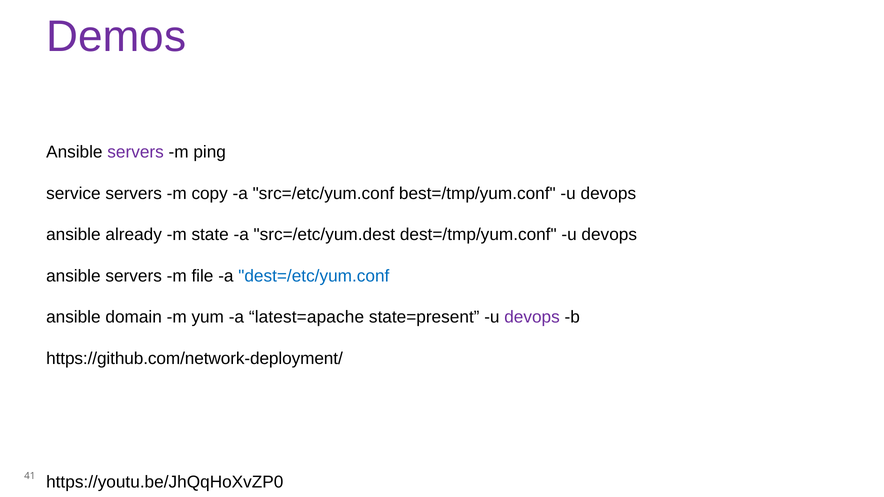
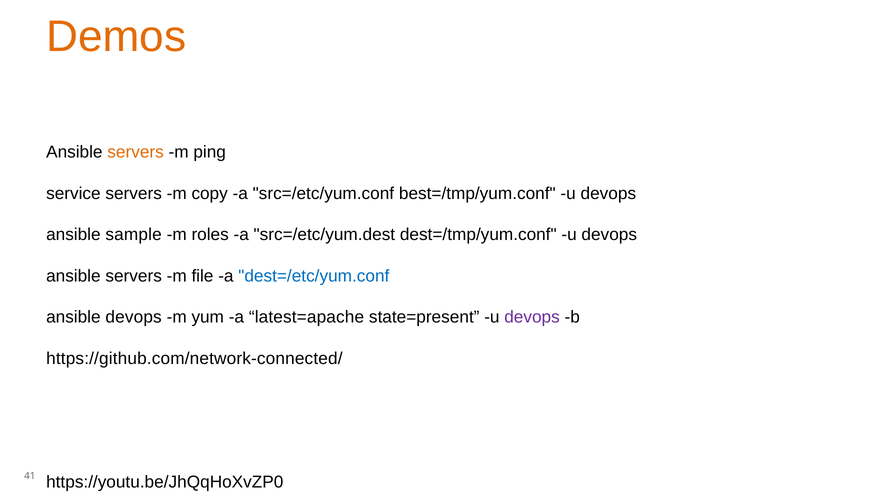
Demos colour: purple -> orange
servers at (136, 152) colour: purple -> orange
already: already -> sample
state: state -> roles
ansible domain: domain -> devops
https://github.com/network-deployment/: https://github.com/network-deployment/ -> https://github.com/network-connected/
